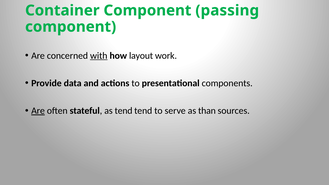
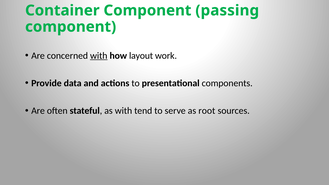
Are at (38, 111) underline: present -> none
as tend: tend -> with
than: than -> root
